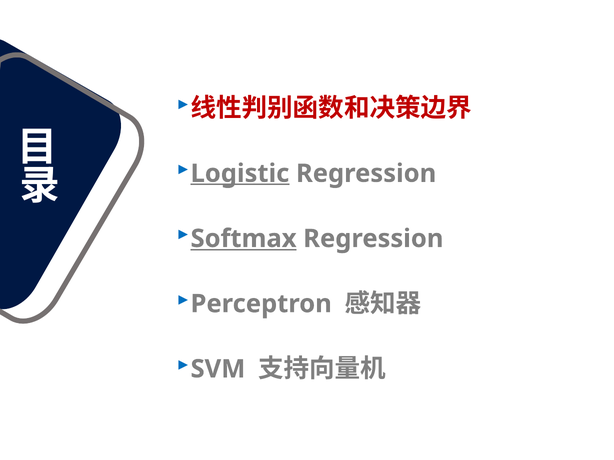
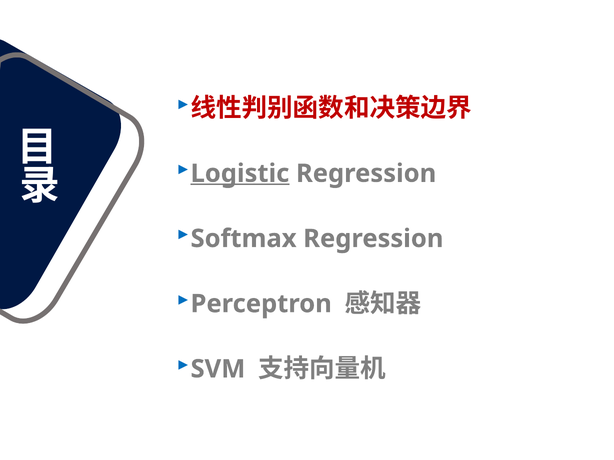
Softmax underline: present -> none
